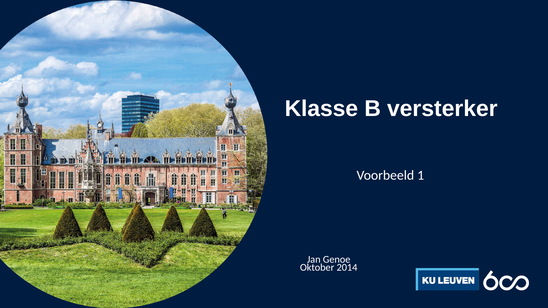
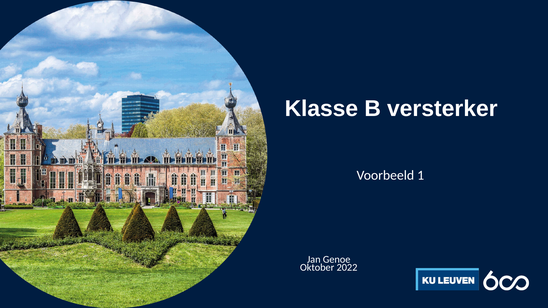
2014: 2014 -> 2022
